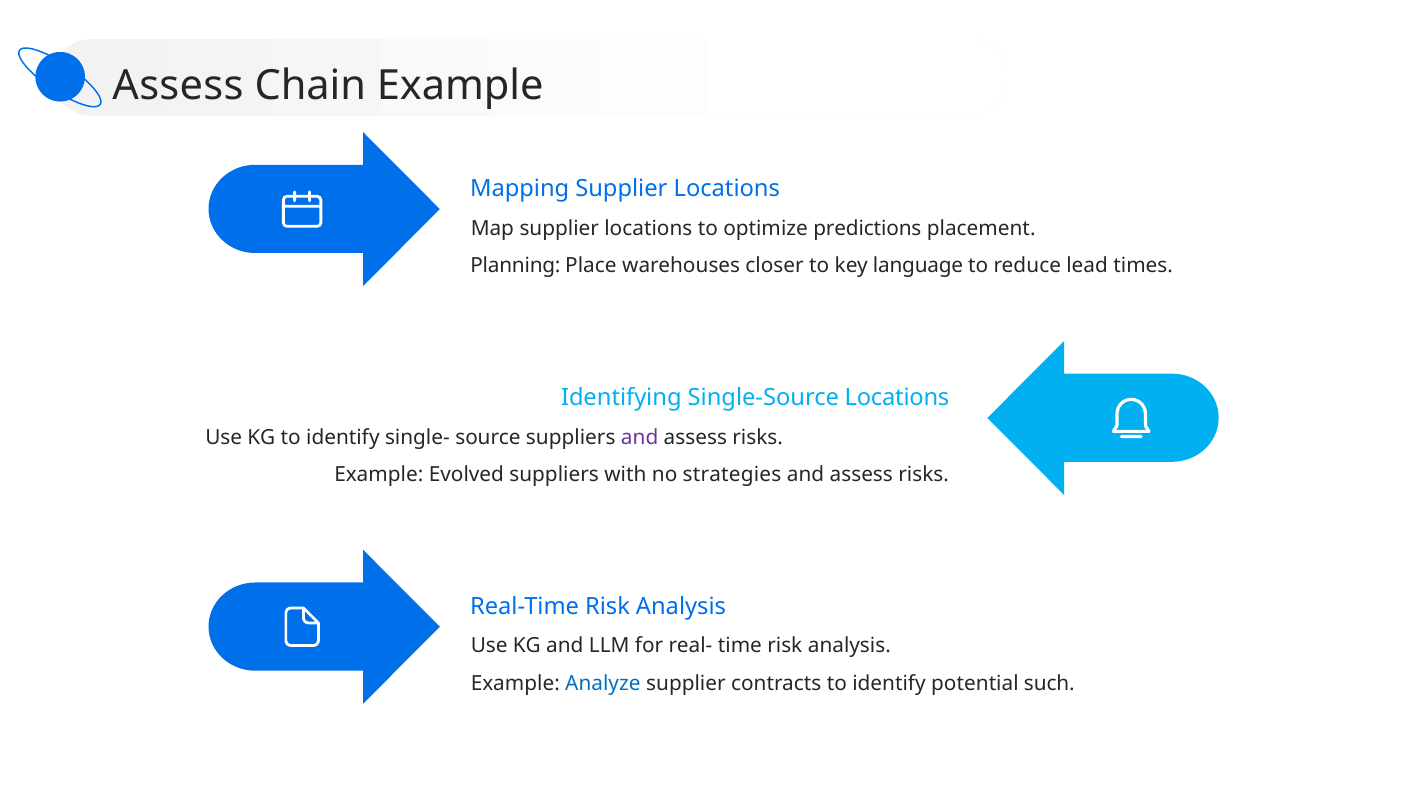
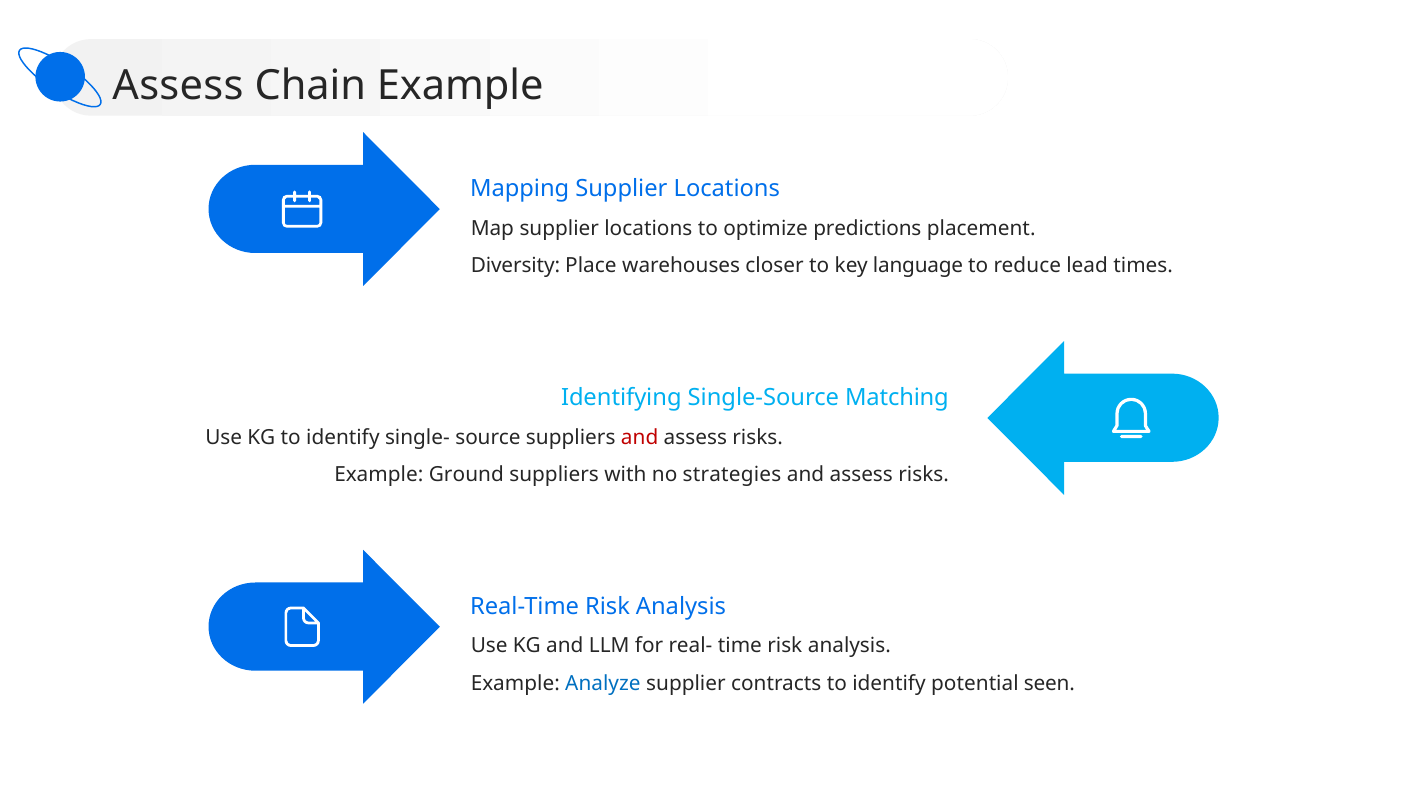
Planning: Planning -> Diversity
Single-Source Locations: Locations -> Matching
and at (640, 437) colour: purple -> red
Evolved: Evolved -> Ground
such: such -> seen
